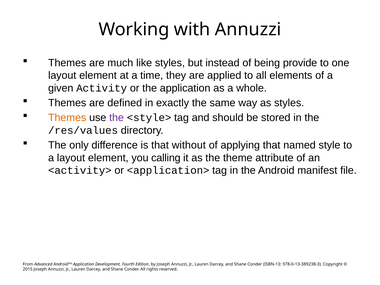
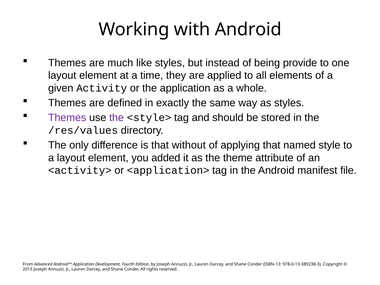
with Annuzzi: Annuzzi -> Android
Themes at (67, 118) colour: orange -> purple
calling: calling -> added
